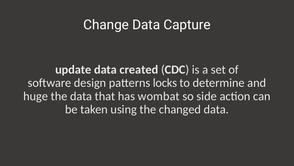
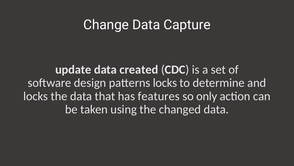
huge at (36, 96): huge -> locks
wombat: wombat -> features
side: side -> only
